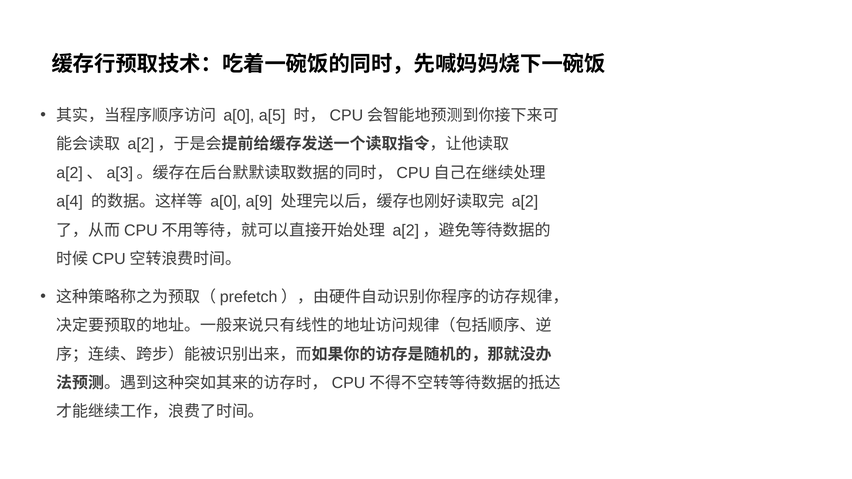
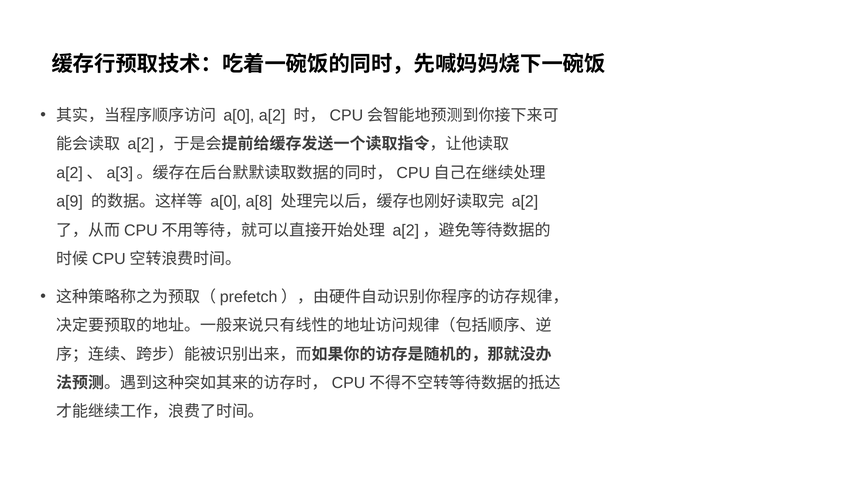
a[0 a[5: a[5 -> a[2
a[4: a[4 -> a[9
a[9: a[9 -> a[8
